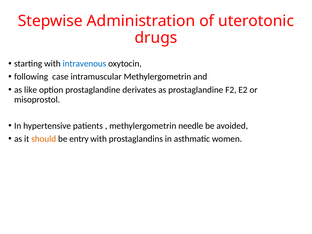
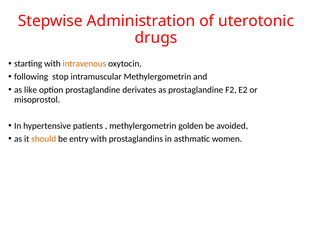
intravenous colour: blue -> orange
case: case -> stop
needle: needle -> golden
